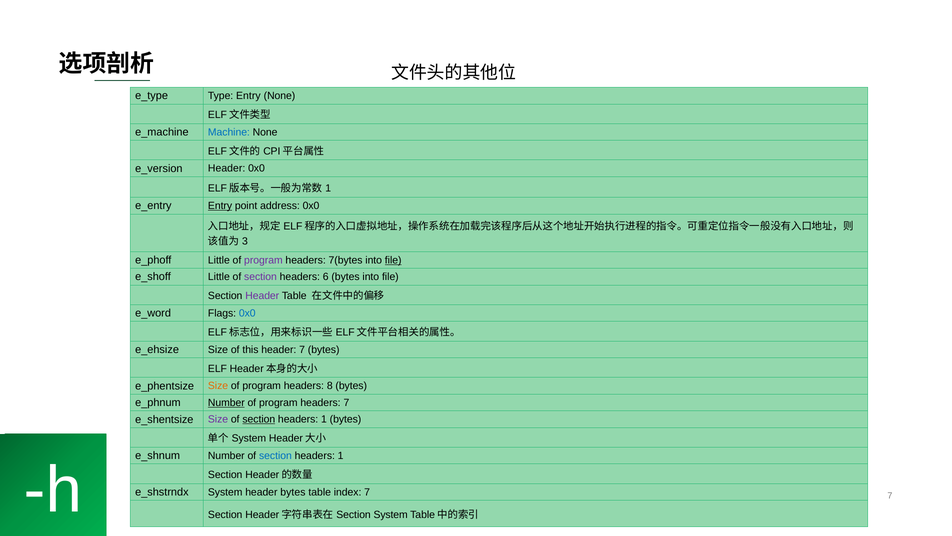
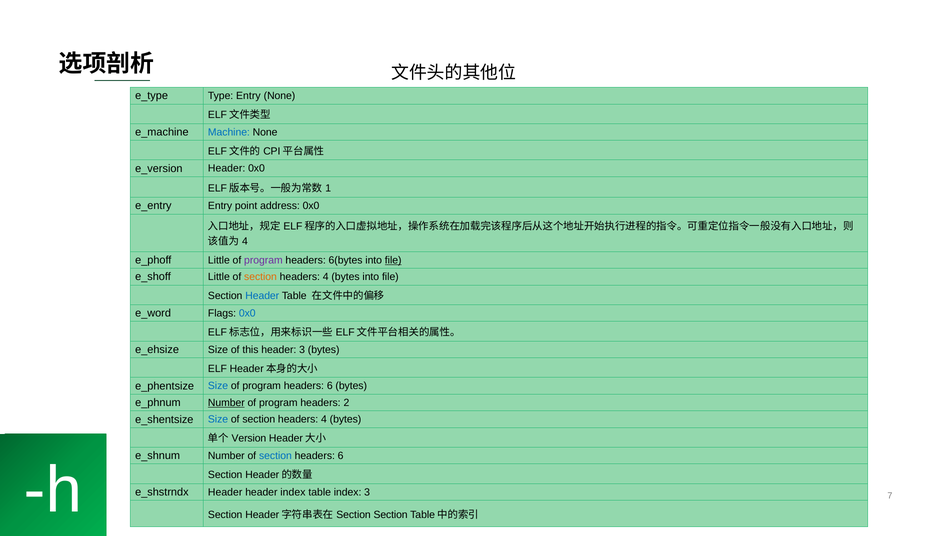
Entry at (220, 206) underline: present -> none
3 at (245, 241): 3 -> 4
7(bytes: 7(bytes -> 6(bytes
section at (261, 277) colour: purple -> orange
6 at (326, 277): 6 -> 4
Header at (262, 296) colour: purple -> blue
header 7: 7 -> 3
Size at (218, 386) colour: orange -> blue
program headers 8: 8 -> 6
headers 7: 7 -> 2
Size at (218, 419) colour: purple -> blue
section at (259, 419) underline: present -> none
1 at (324, 419): 1 -> 4
System at (249, 438): System -> Version
1 at (341, 455): 1 -> 6
System at (225, 492): System -> Header
header bytes: bytes -> index
index 7: 7 -> 3
Section System: System -> Section
